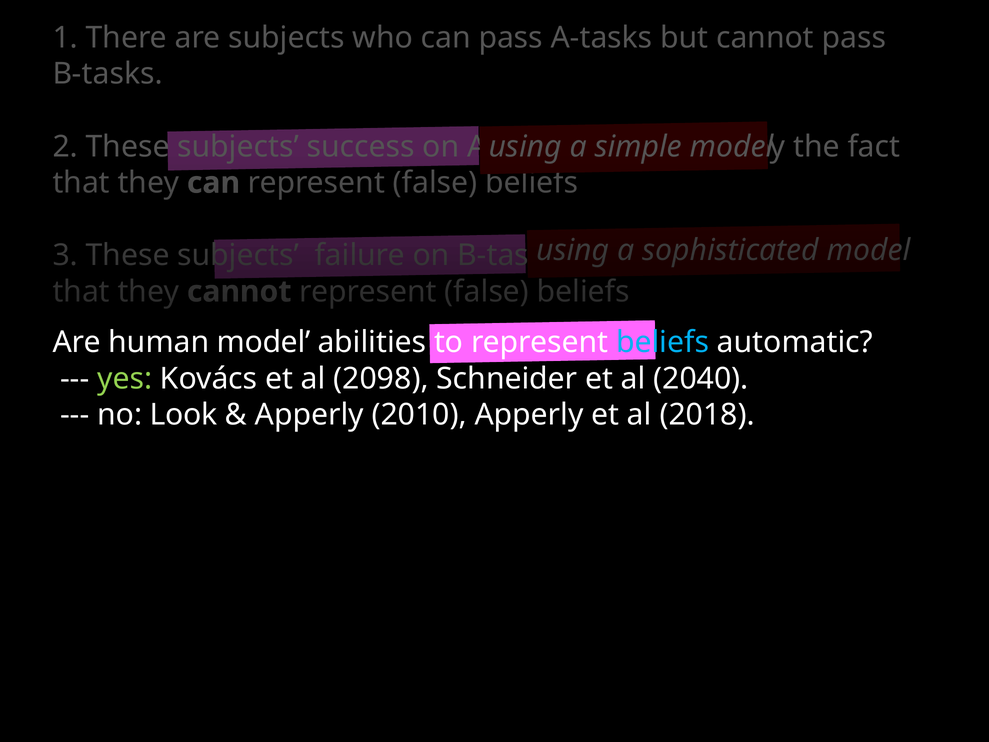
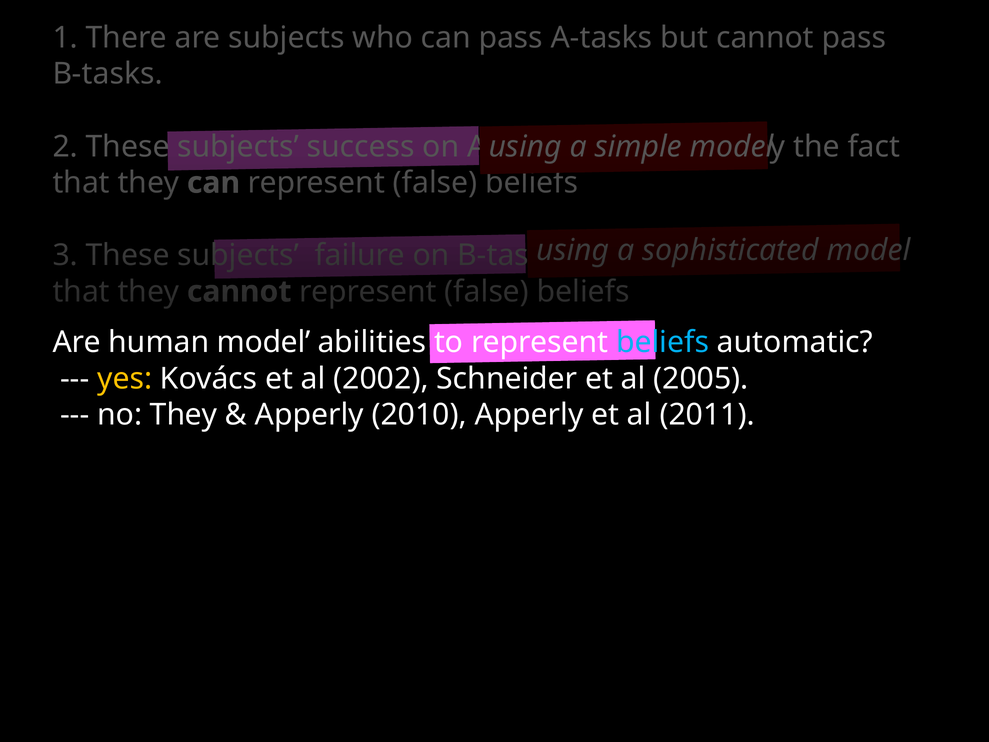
yes colour: light green -> yellow
2098: 2098 -> 2002
2040: 2040 -> 2005
no Look: Look -> They
2018: 2018 -> 2011
